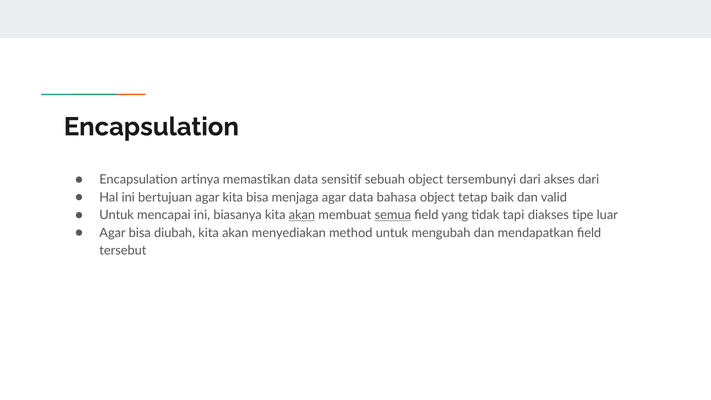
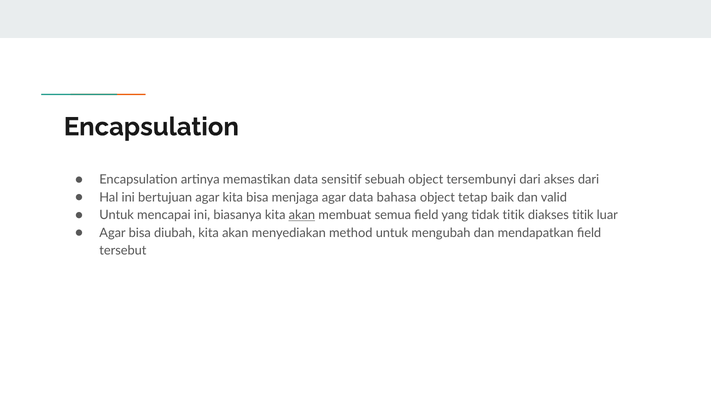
semua underline: present -> none
tidak tapi: tapi -> titik
diakses tipe: tipe -> titik
